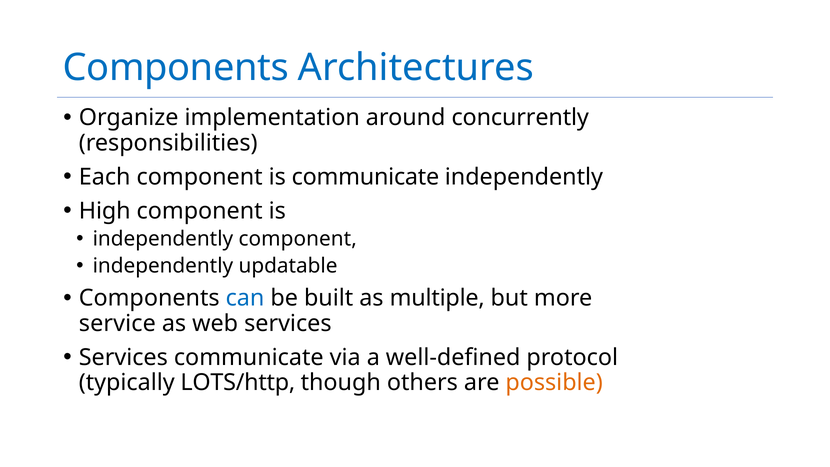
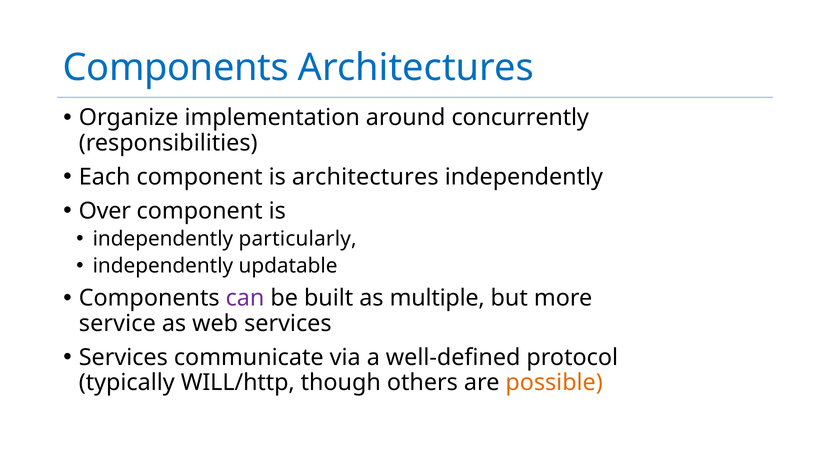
is communicate: communicate -> architectures
High: High -> Over
independently component: component -> particularly
can colour: blue -> purple
LOTS/http: LOTS/http -> WILL/http
